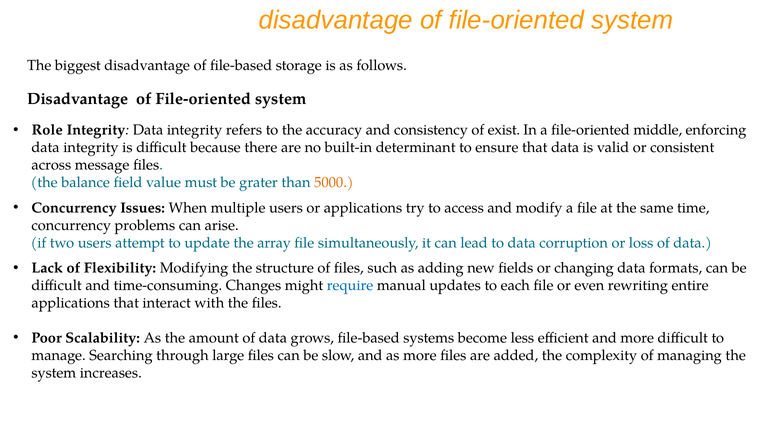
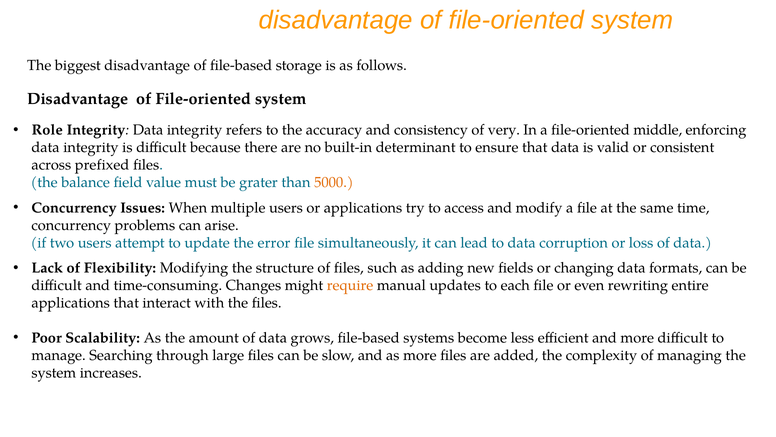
exist: exist -> very
message: message -> prefixed
array: array -> error
require colour: blue -> orange
